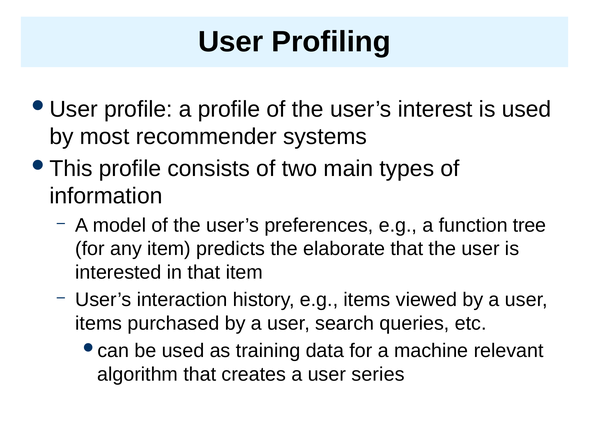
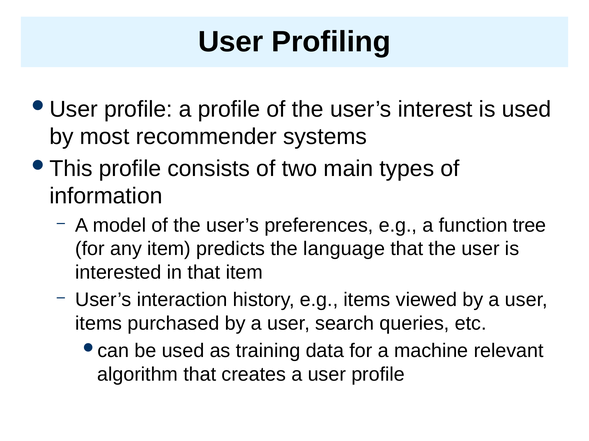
elaborate: elaborate -> language
user series: series -> profile
